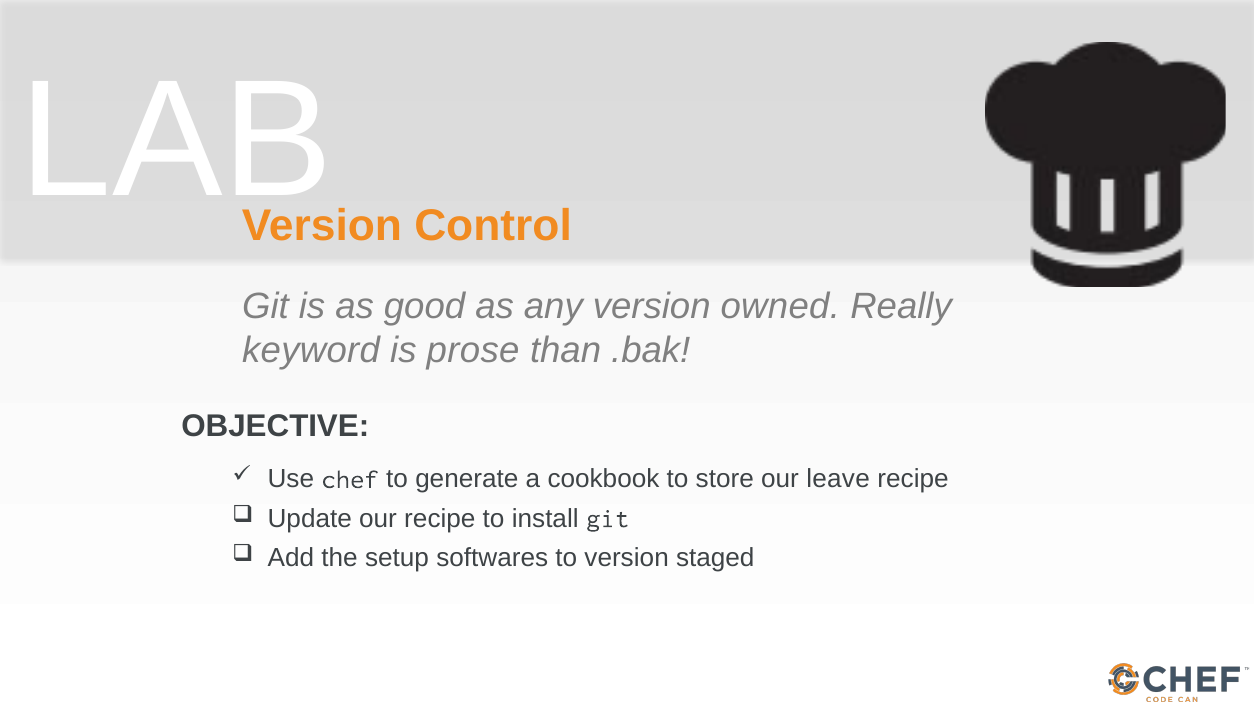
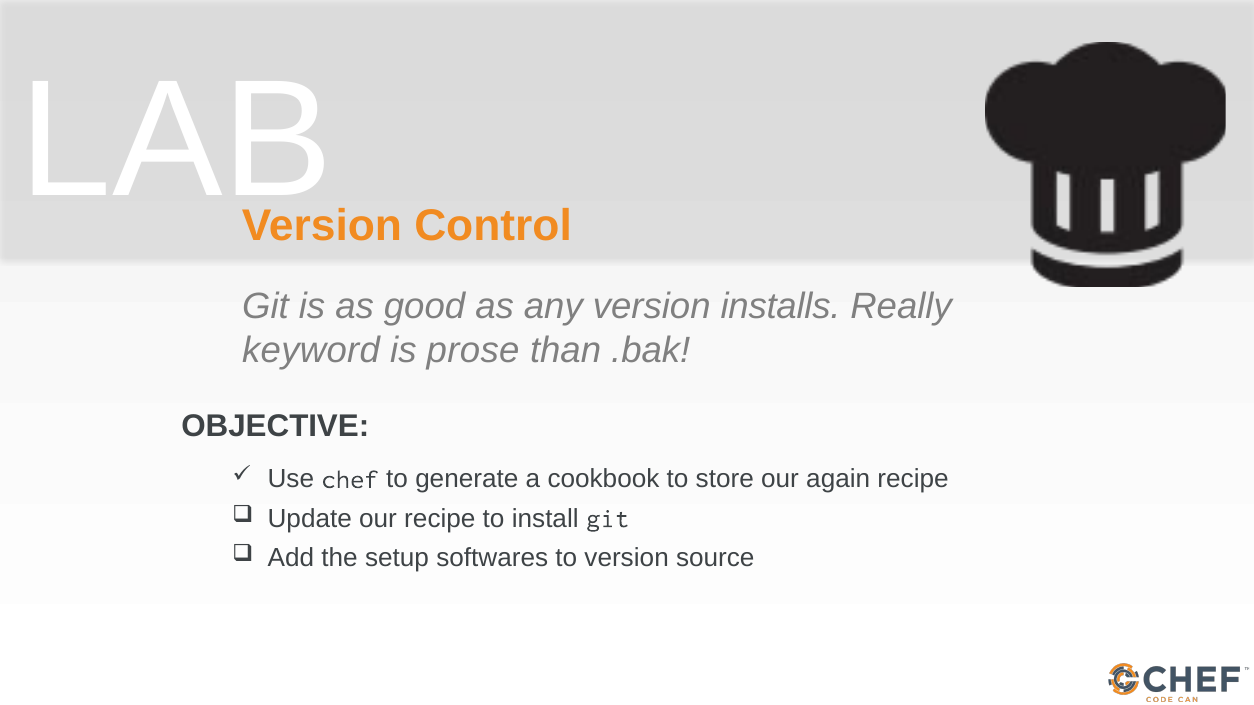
owned: owned -> installs
leave: leave -> again
staged: staged -> source
